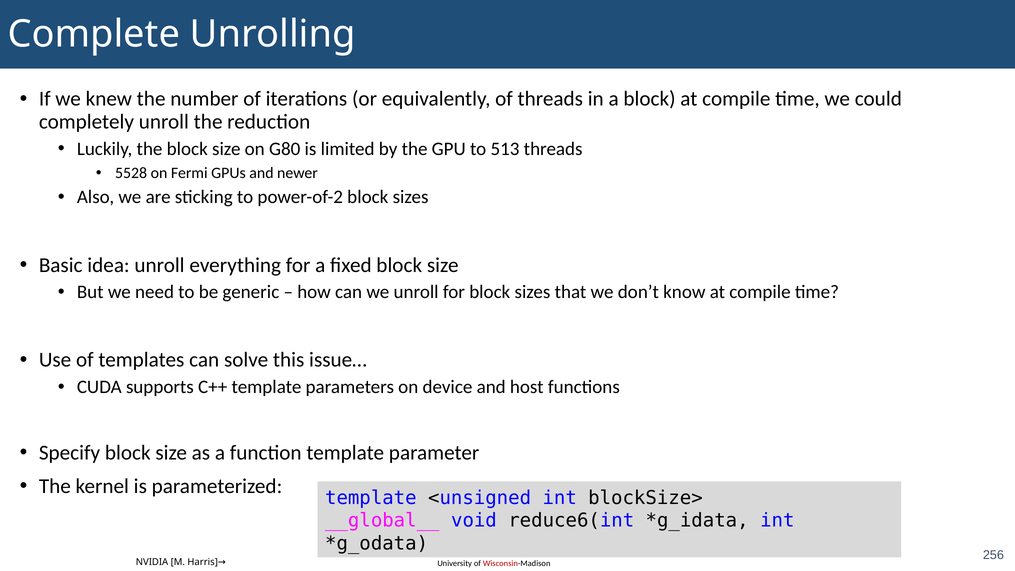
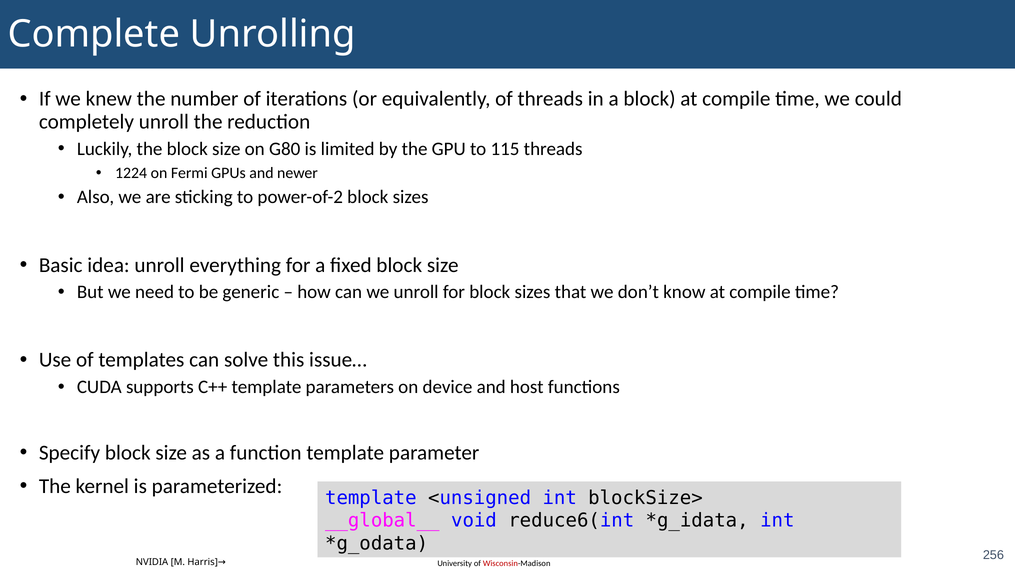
513: 513 -> 115
5528: 5528 -> 1224
